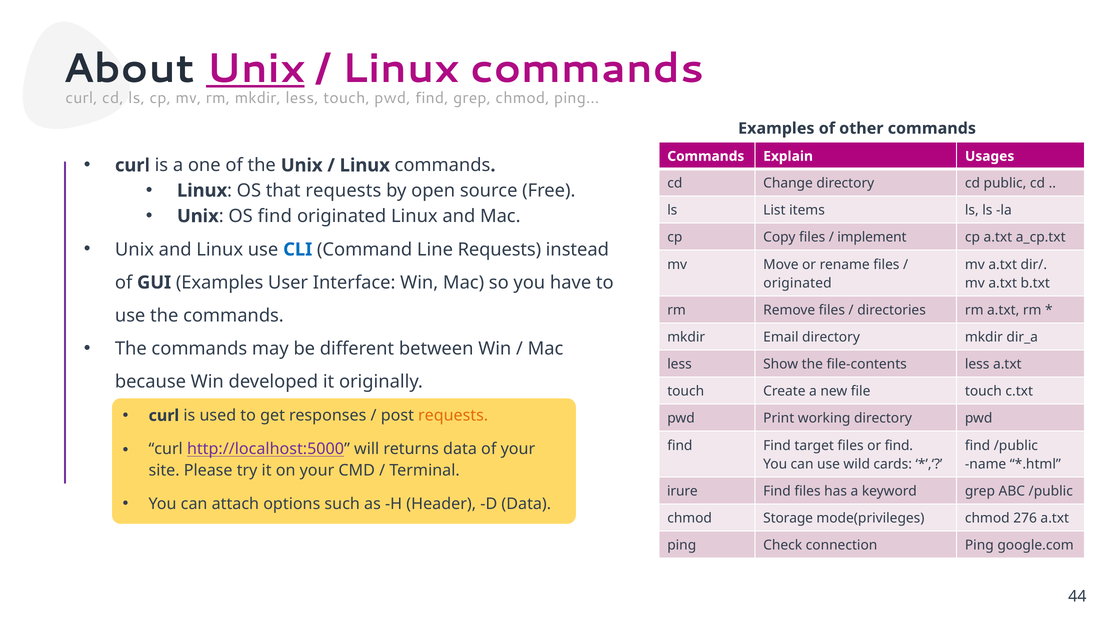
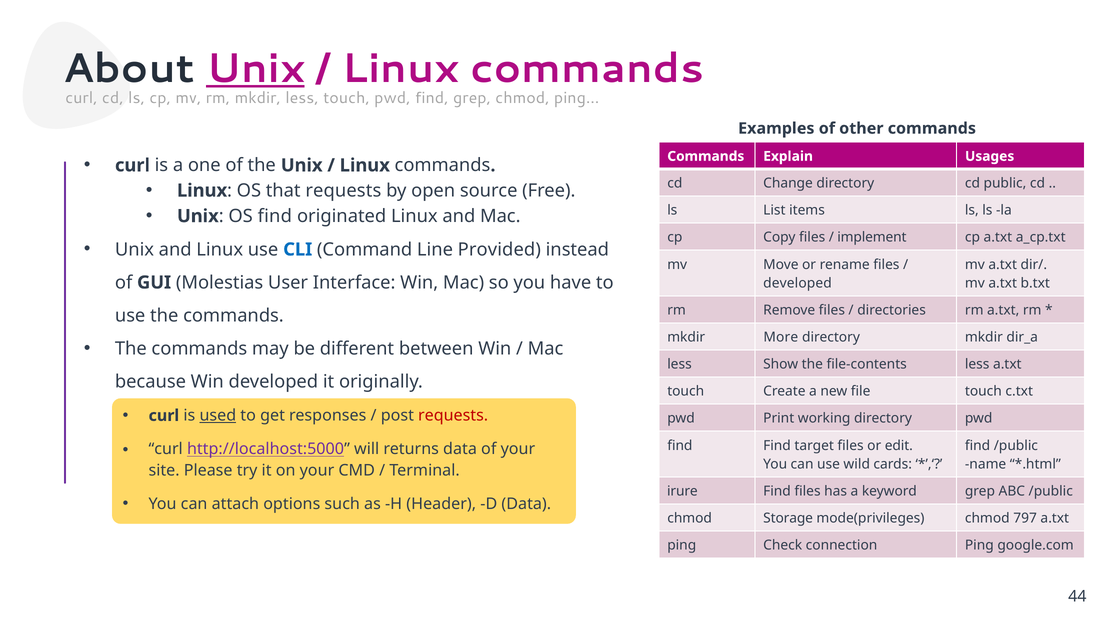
Line Requests: Requests -> Provided
GUI Examples: Examples -> Molestias
originated at (798, 283): originated -> developed
Email: Email -> More
used underline: none -> present
requests at (453, 416) colour: orange -> red
or find: find -> edit
276: 276 -> 797
